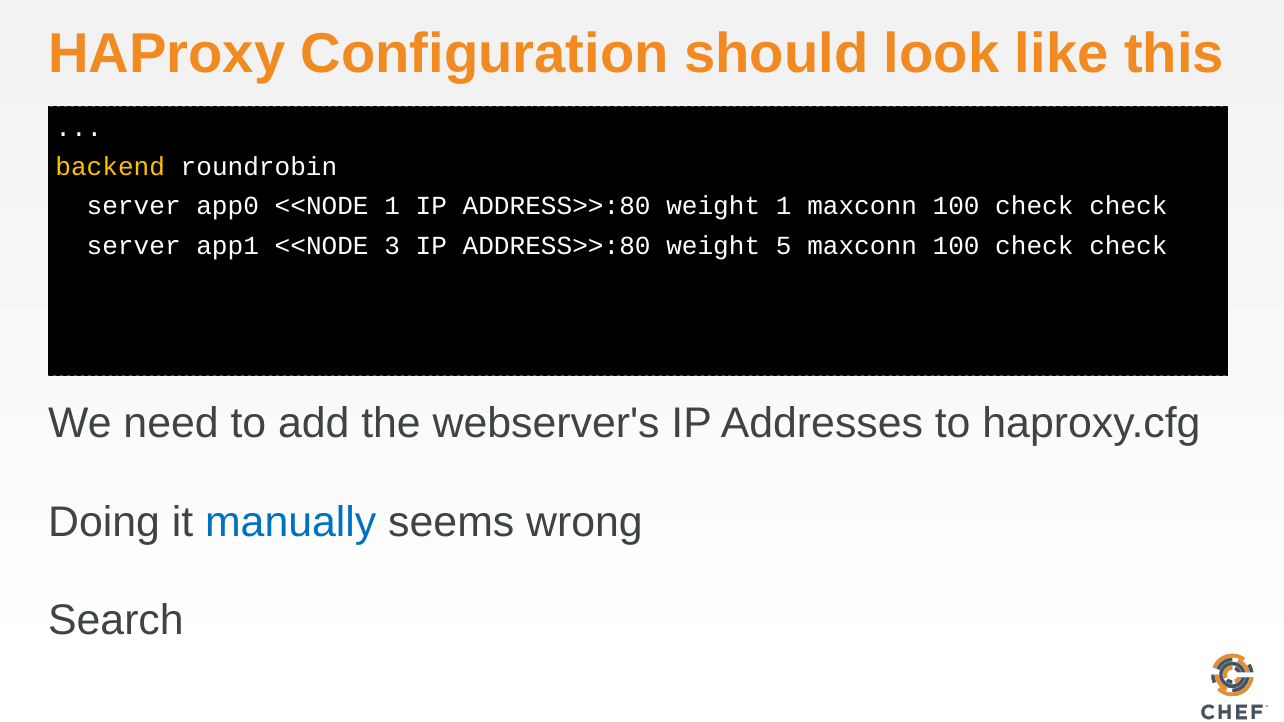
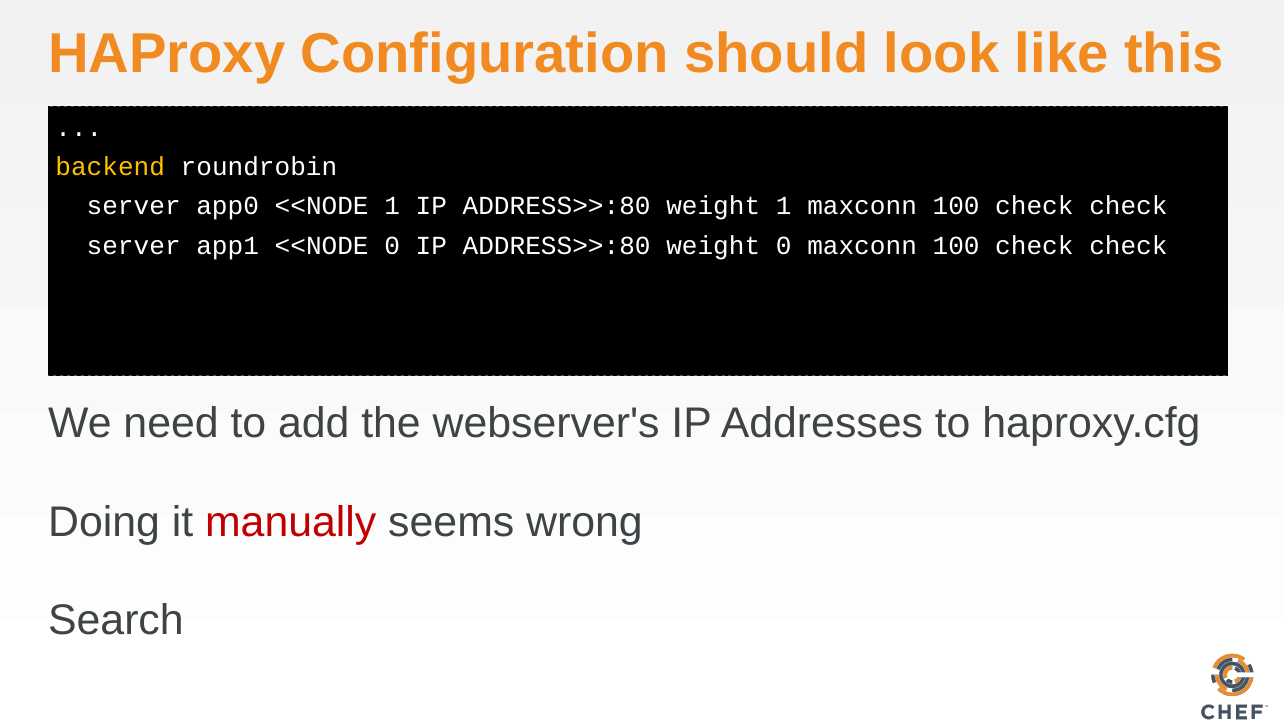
<<NODE 3: 3 -> 0
weight 5: 5 -> 0
manually colour: blue -> red
